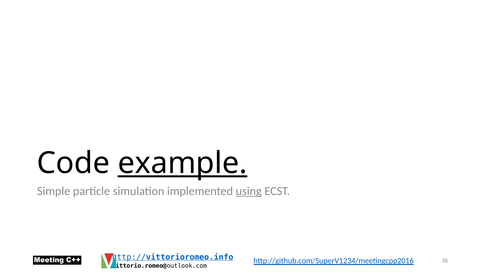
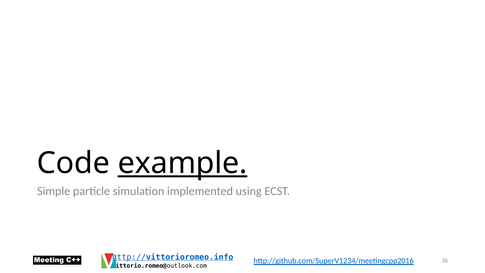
using underline: present -> none
